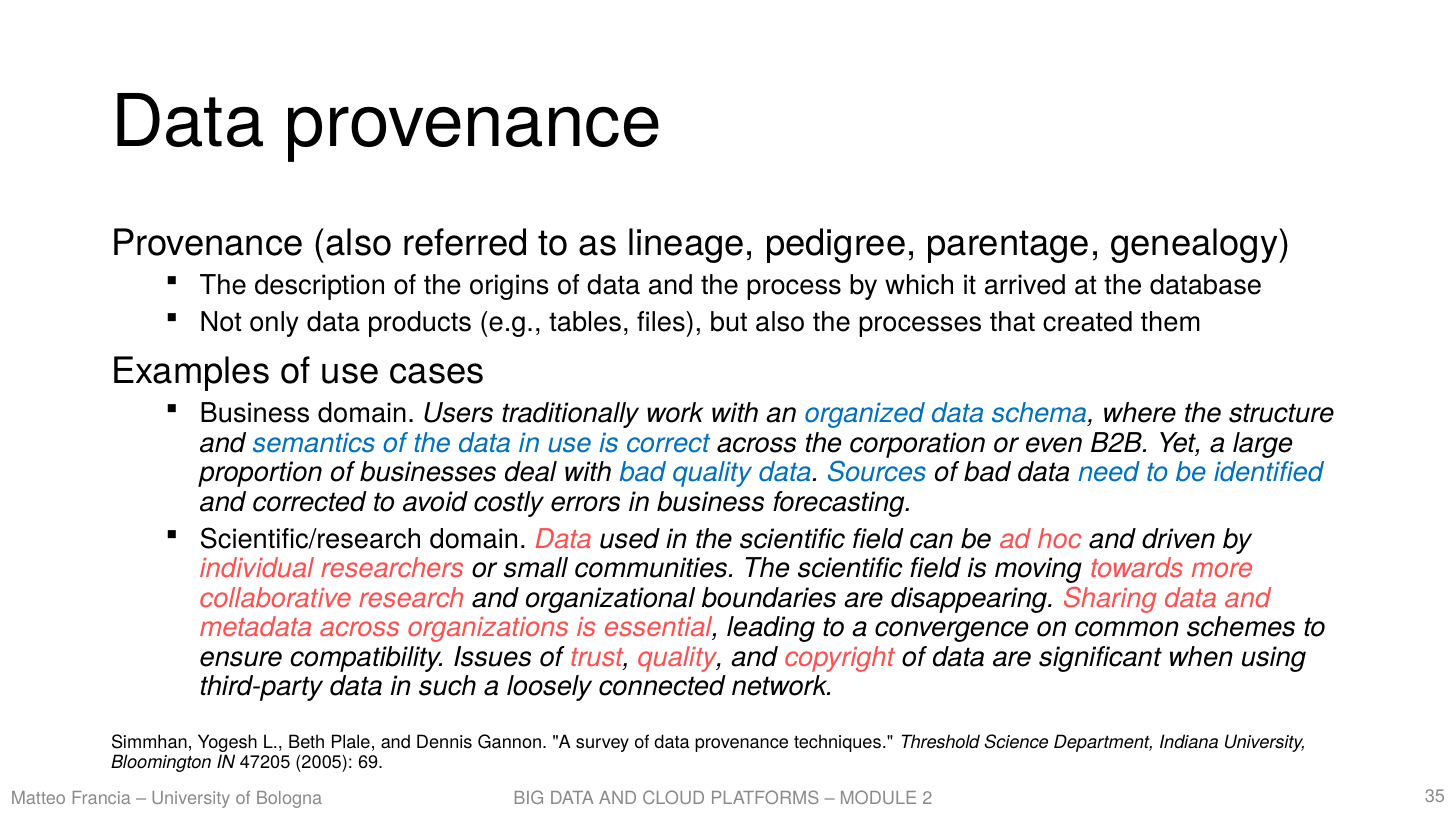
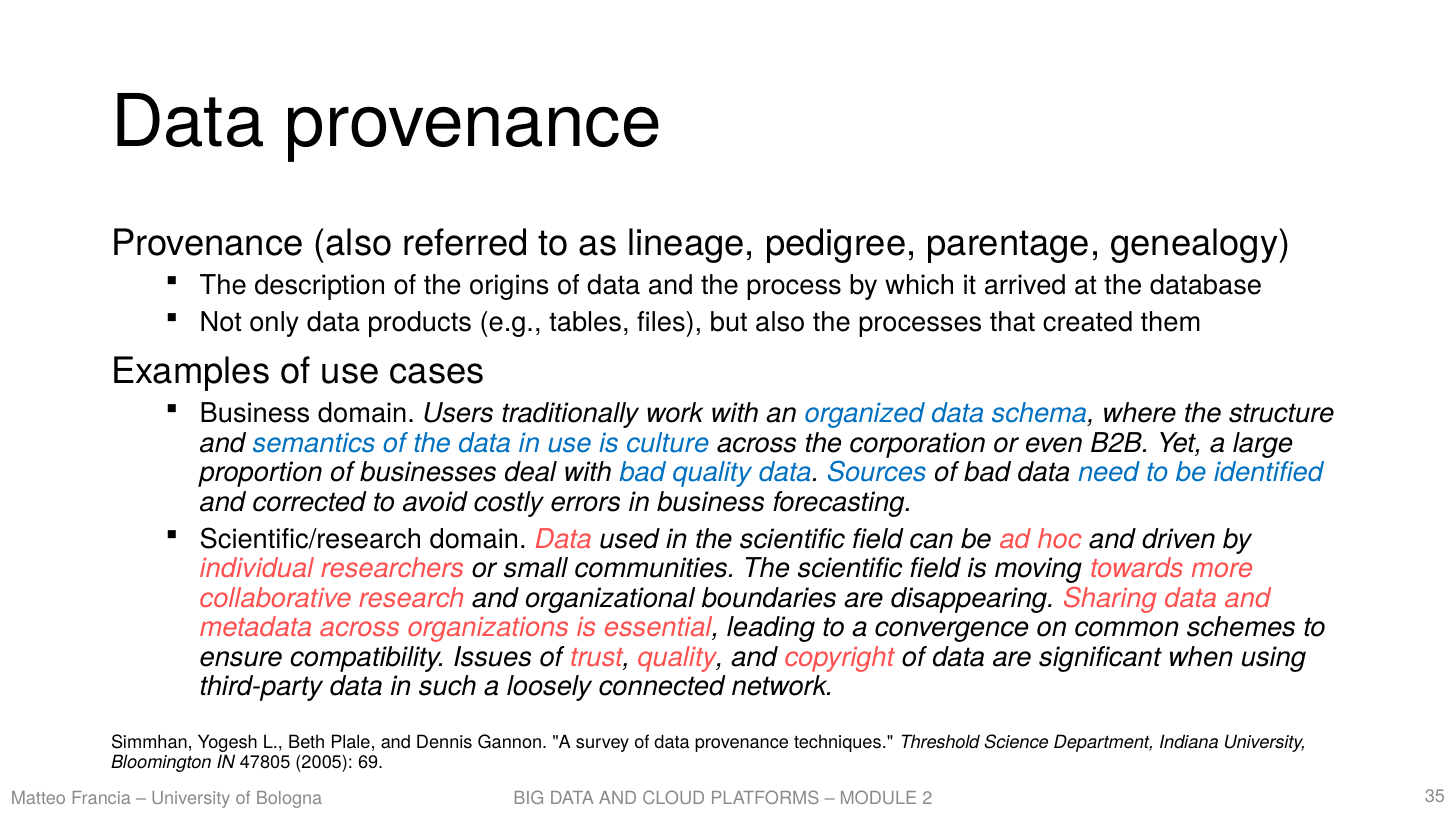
correct: correct -> culture
47205: 47205 -> 47805
